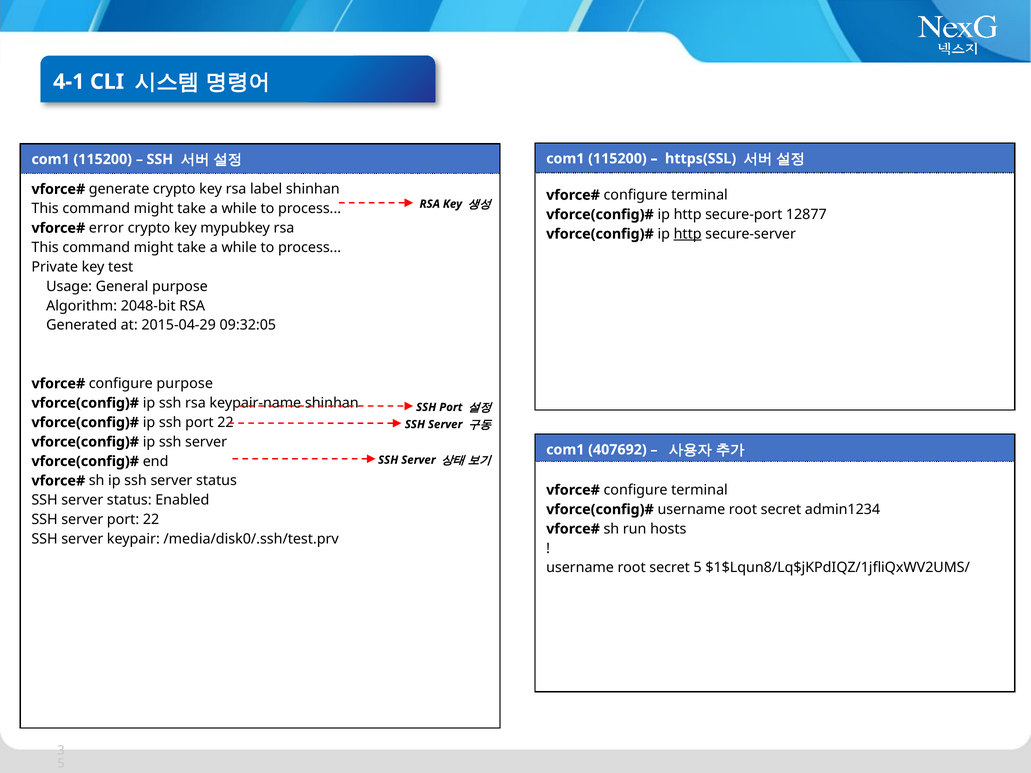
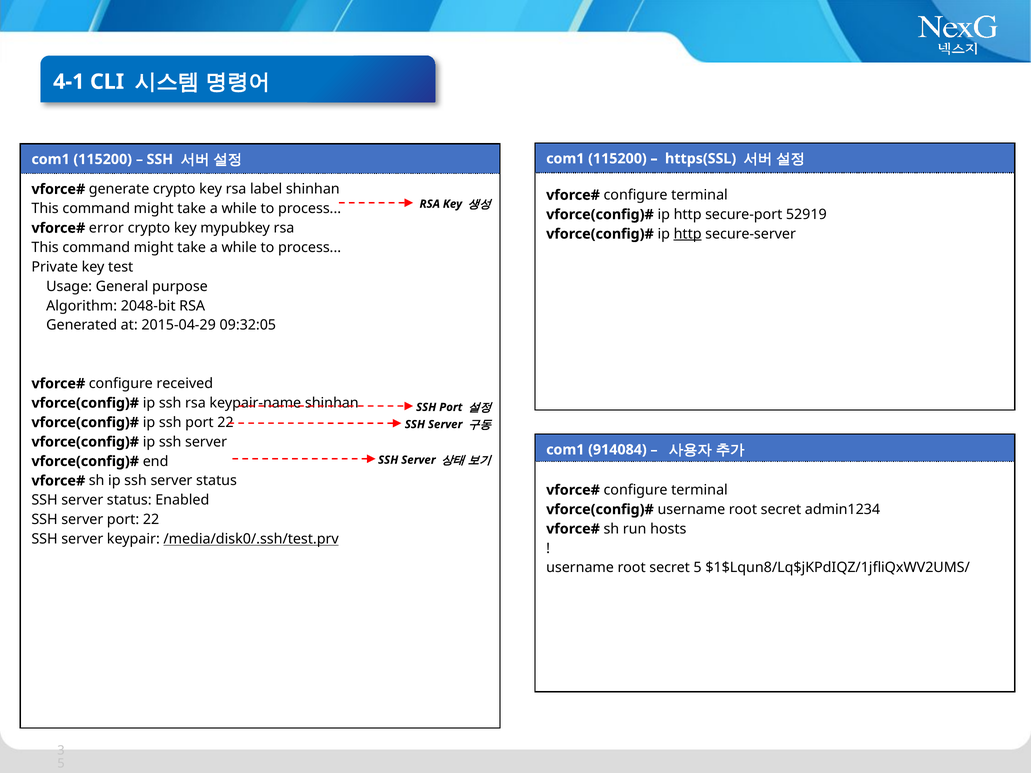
12877: 12877 -> 52919
configure purpose: purpose -> received
407692: 407692 -> 914084
/media/disk0/.ssh/test.prv underline: none -> present
